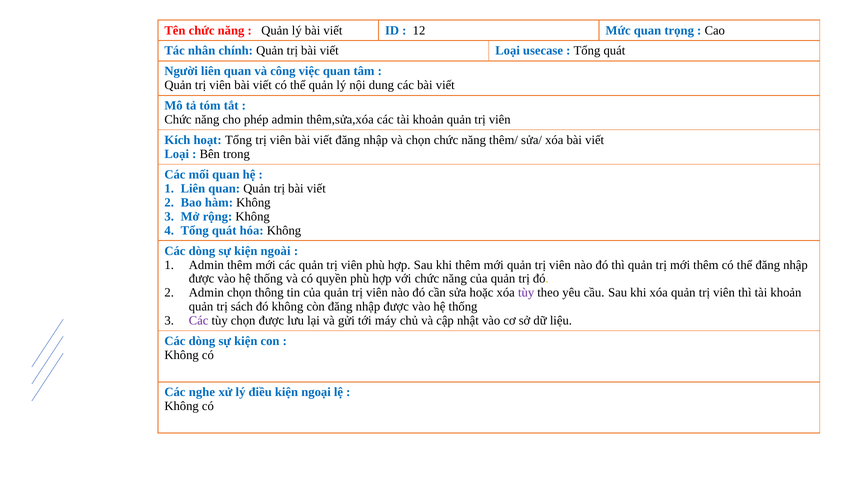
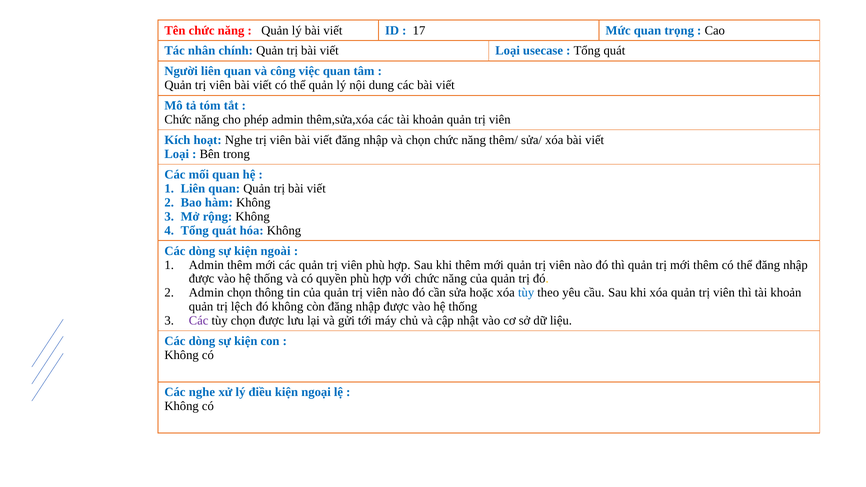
12: 12 -> 17
hoạt Tổng: Tổng -> Nghe
tùy at (526, 293) colour: purple -> blue
sách: sách -> lệch
